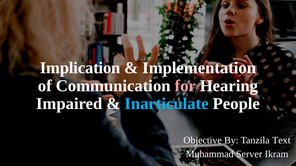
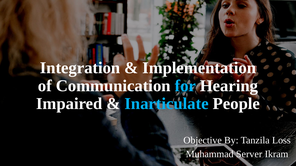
Implication: Implication -> Integration
for colour: pink -> light blue
Text: Text -> Loss
